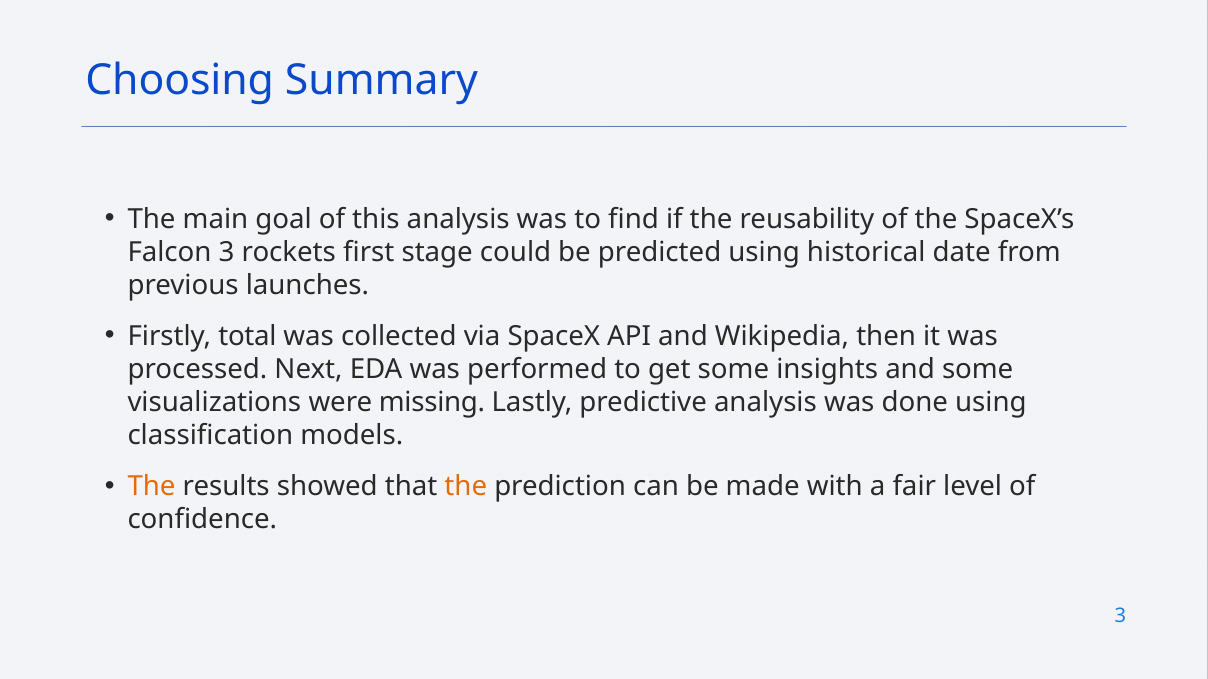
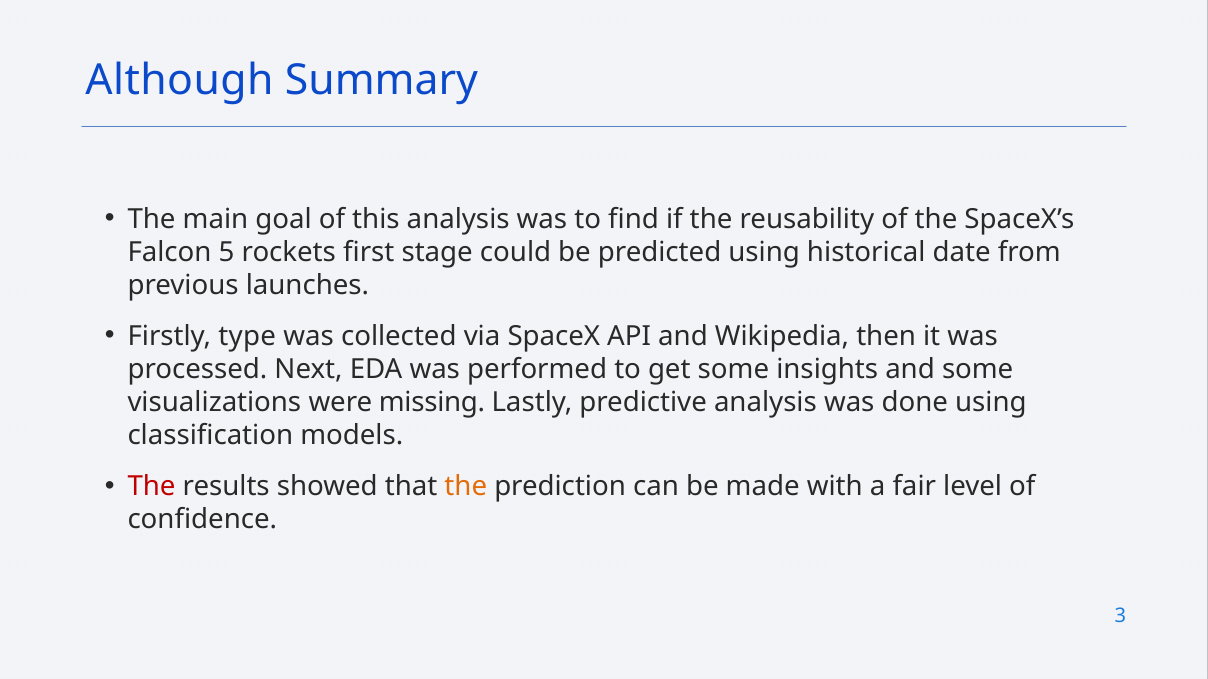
Choosing: Choosing -> Although
Falcon 3: 3 -> 5
total: total -> type
The at (152, 487) colour: orange -> red
